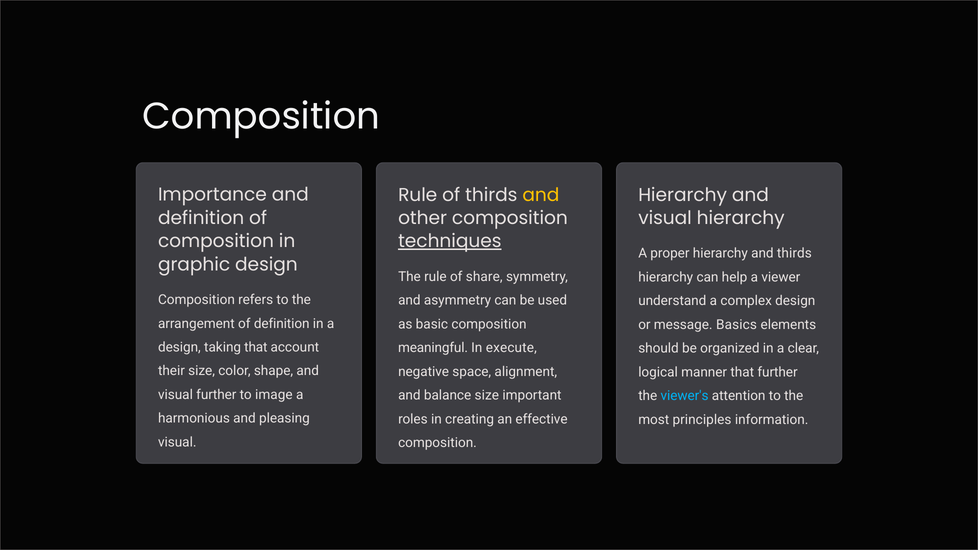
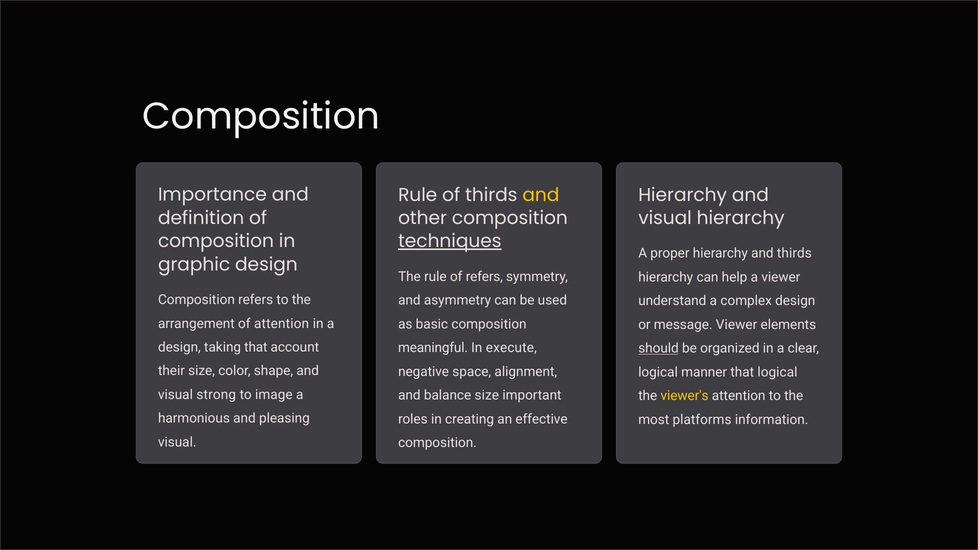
of share: share -> refers
of definition: definition -> attention
message Basics: Basics -> Viewer
should underline: none -> present
that further: further -> logical
visual further: further -> strong
viewer's colour: light blue -> yellow
principles: principles -> platforms
